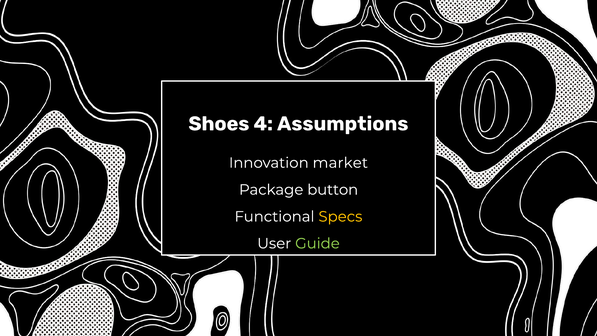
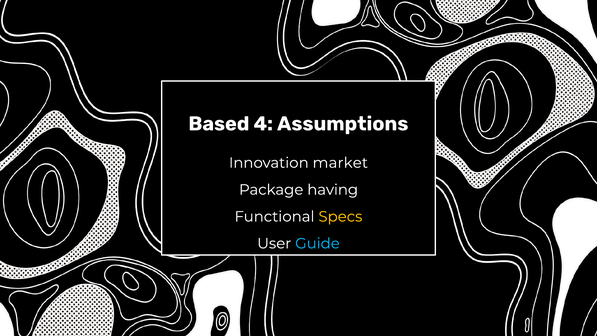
Shoes: Shoes -> Based
button: button -> having
Guide colour: light green -> light blue
